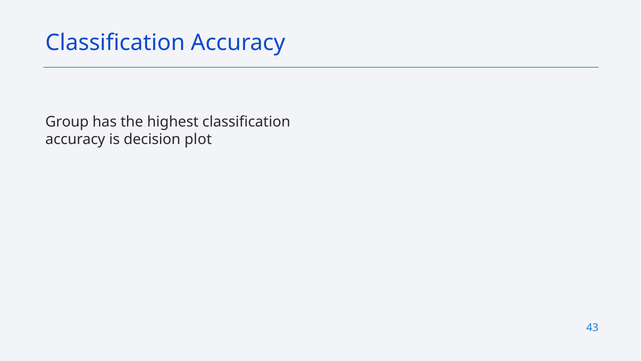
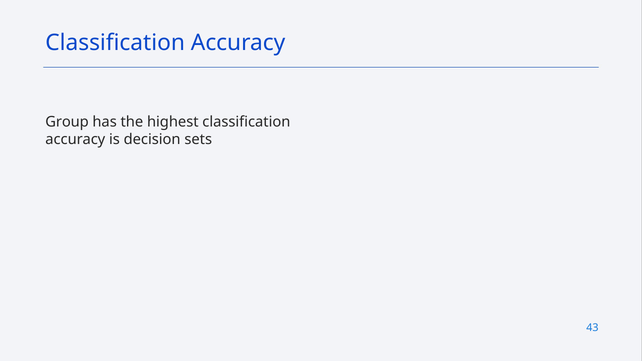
plot: plot -> sets
